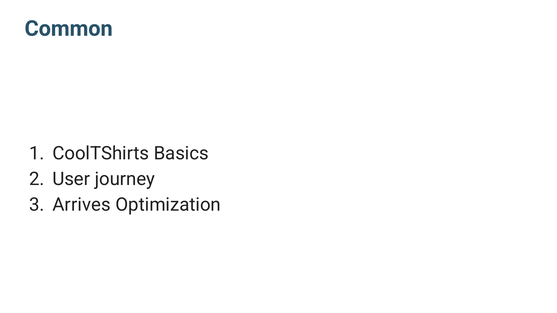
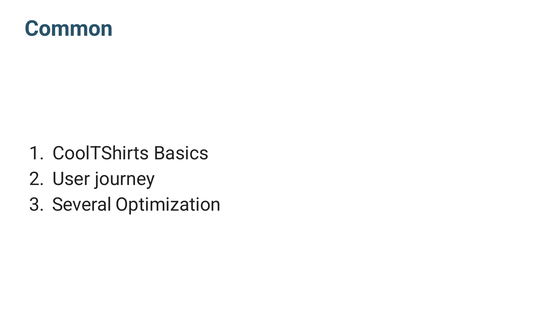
Arrives: Arrives -> Several
